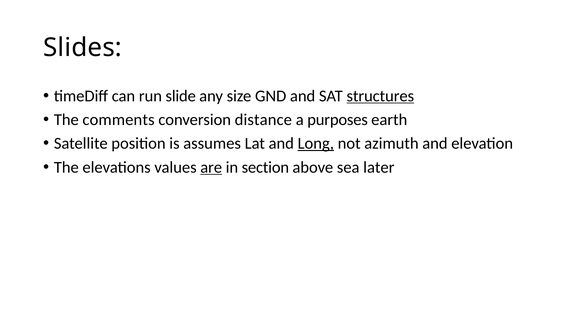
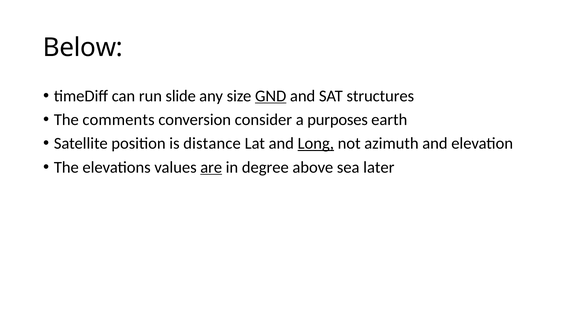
Slides: Slides -> Below
GND underline: none -> present
structures underline: present -> none
distance: distance -> consider
assumes: assumes -> distance
section: section -> degree
